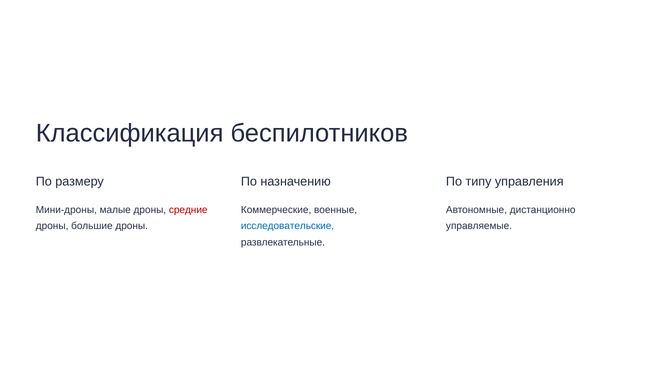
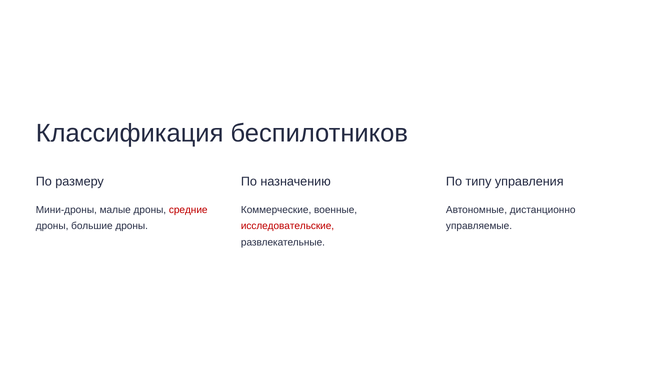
исследовательские colour: blue -> red
